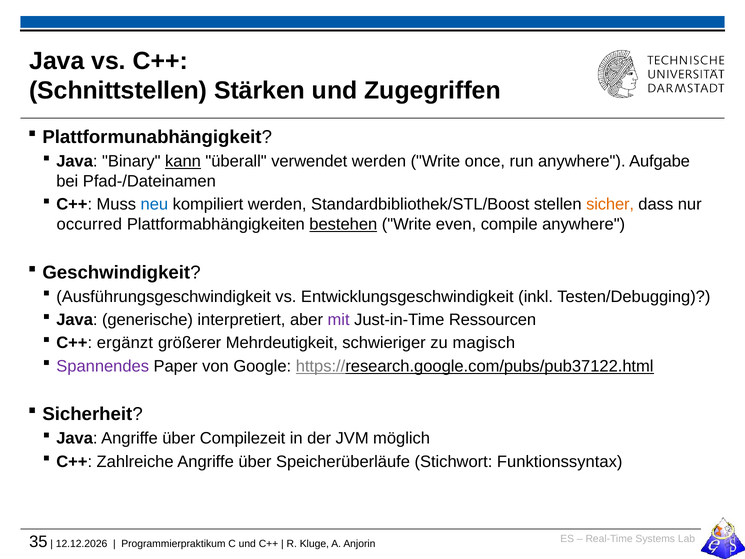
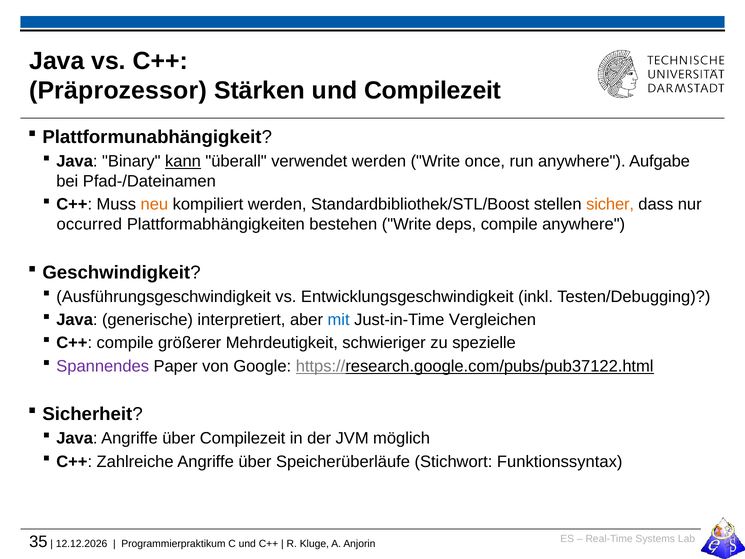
Schnittstellen: Schnittstellen -> Präprozessor
und Zugegriffen: Zugegriffen -> Compilezeit
neu colour: blue -> orange
bestehen underline: present -> none
even: even -> deps
mit colour: purple -> blue
Ressourcen: Ressourcen -> Vergleichen
C++ ergänzt: ergänzt -> compile
magisch: magisch -> spezielle
